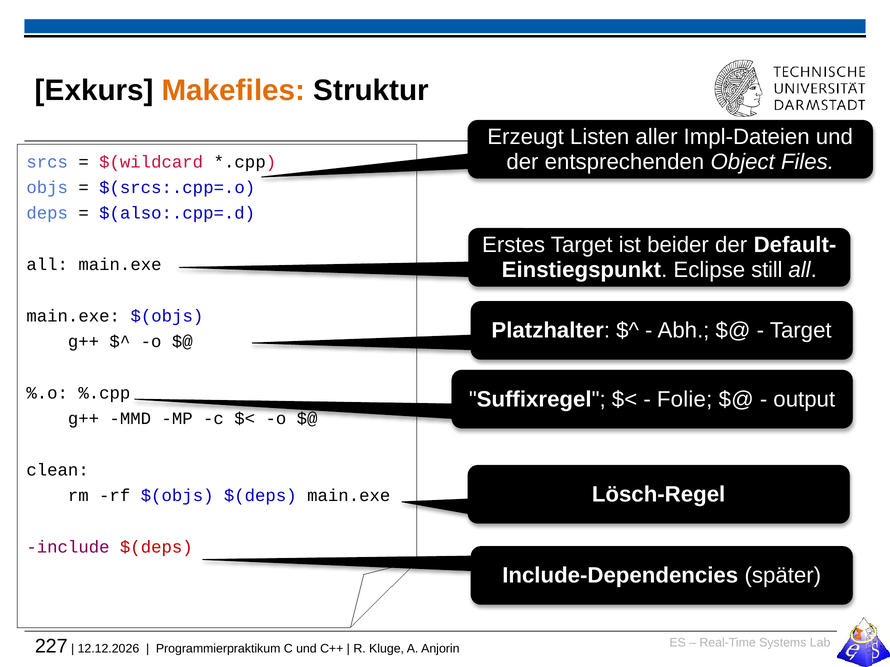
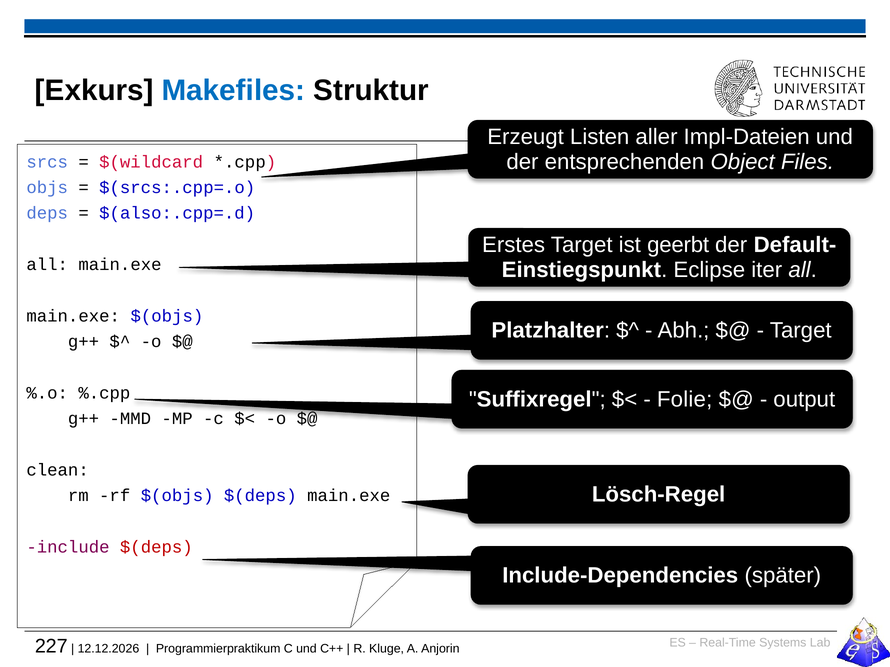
Makefiles colour: orange -> blue
beider: beider -> geerbt
still: still -> iter
